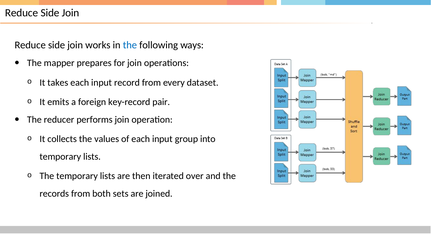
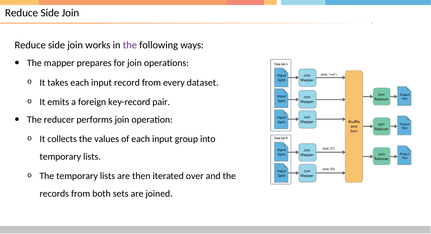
the at (130, 45) colour: blue -> purple
